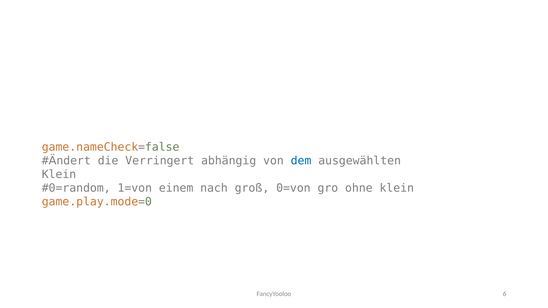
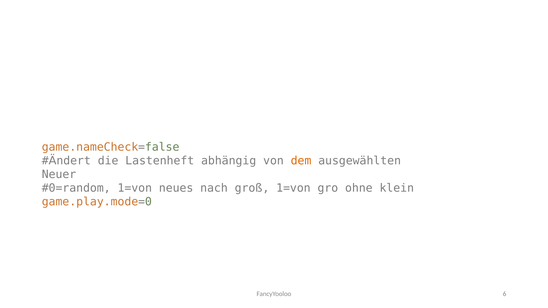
Verringert: Verringert -> Lastenheft
dem colour: blue -> orange
Klein at (59, 174): Klein -> Neuer
einem: einem -> neues
groß 0=von: 0=von -> 1=von
